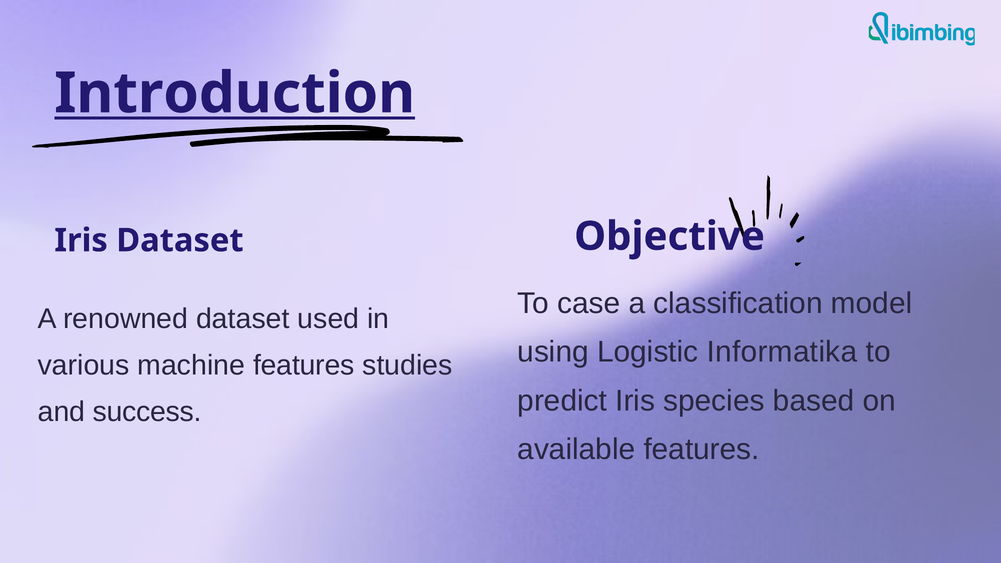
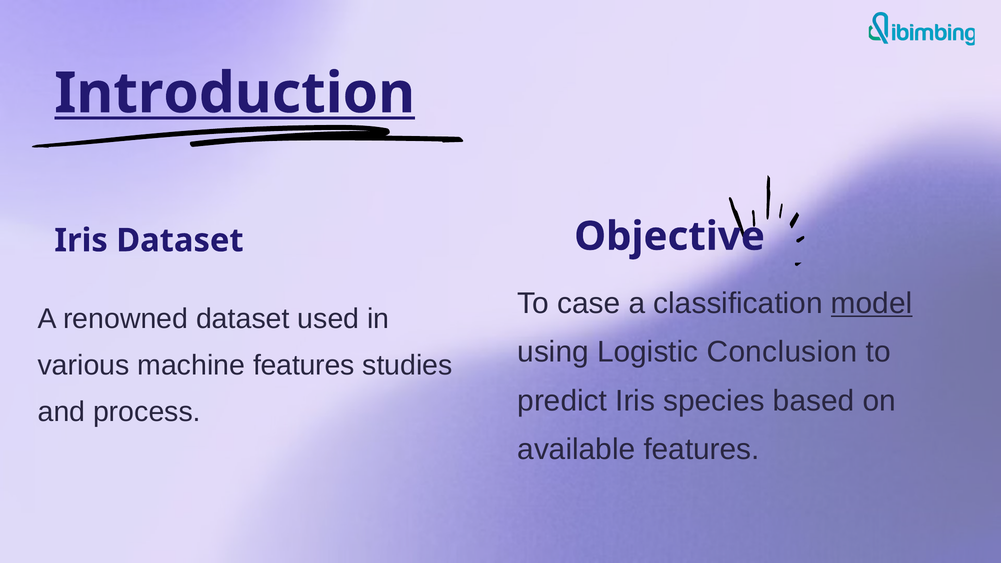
model underline: none -> present
Informatika: Informatika -> Conclusion
success: success -> process
